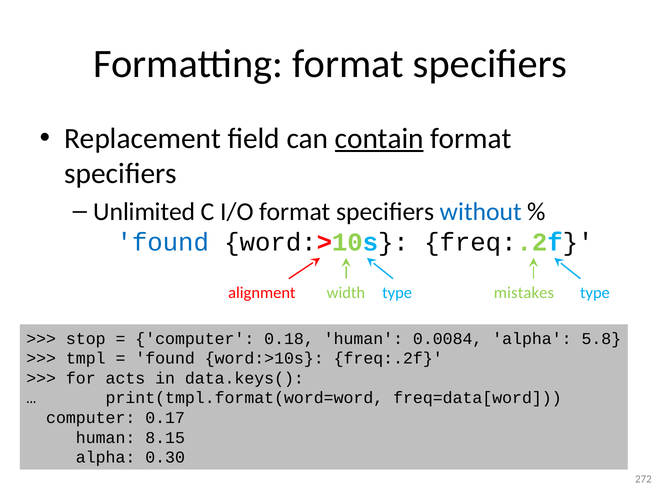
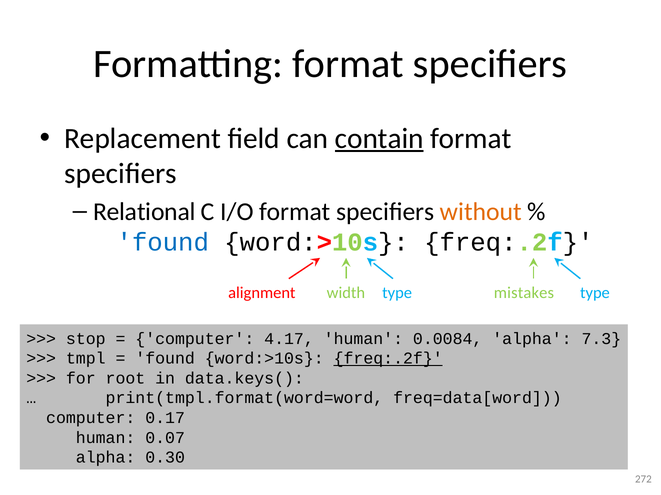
Unlimited: Unlimited -> Relational
without colour: blue -> orange
0.18: 0.18 -> 4.17
5.8: 5.8 -> 7.3
freq:.2f at (388, 359) underline: none -> present
acts: acts -> root
8.15: 8.15 -> 0.07
